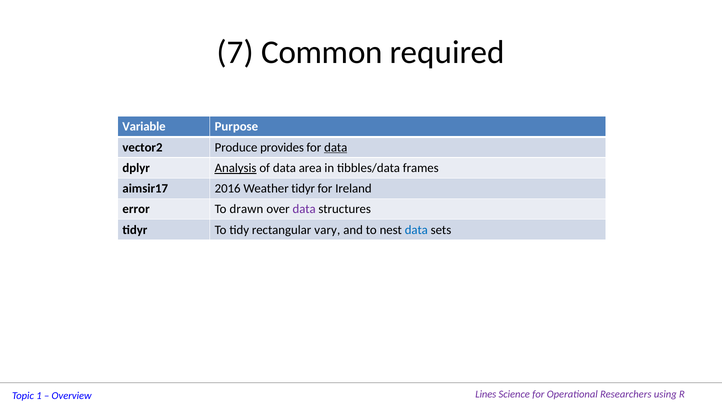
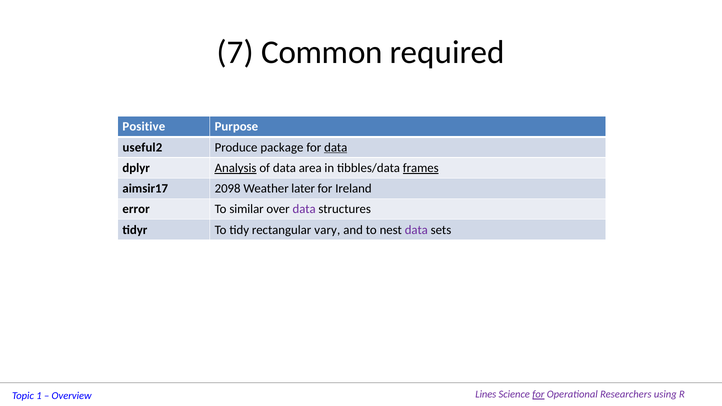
Variable: Variable -> Positive
vector2: vector2 -> useful2
provides: provides -> package
frames underline: none -> present
2016: 2016 -> 2098
Weather tidyr: tidyr -> later
drawn: drawn -> similar
data at (416, 230) colour: blue -> purple
for at (538, 395) underline: none -> present
